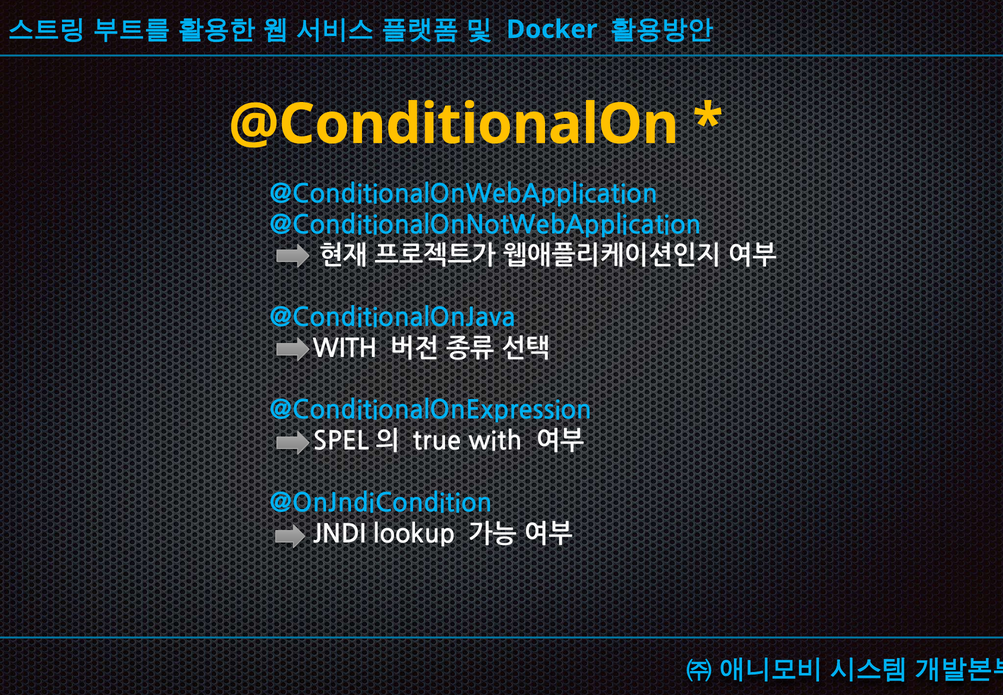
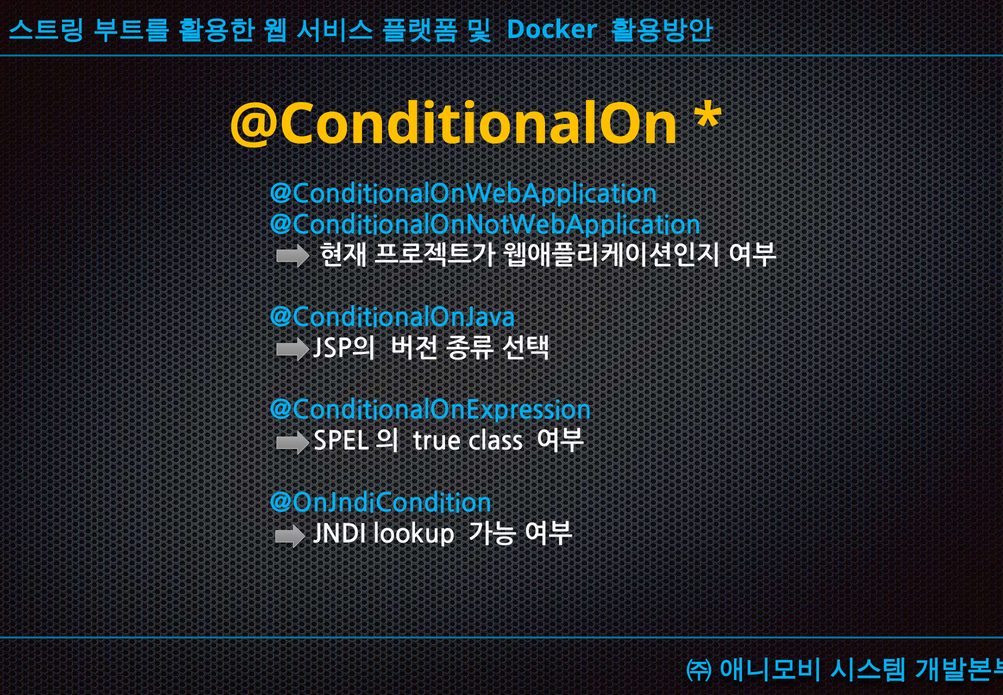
WITH at (345, 348): WITH -> JSP의
true with: with -> class
